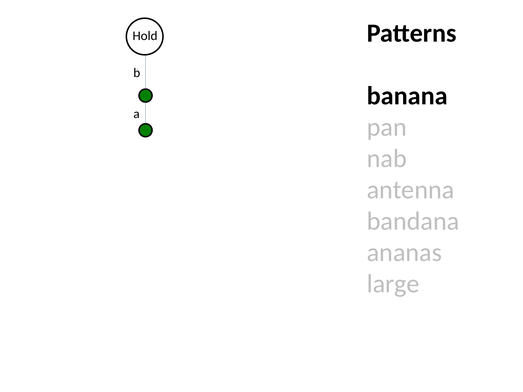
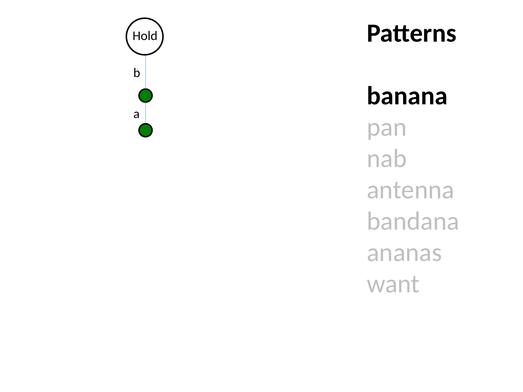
large: large -> want
